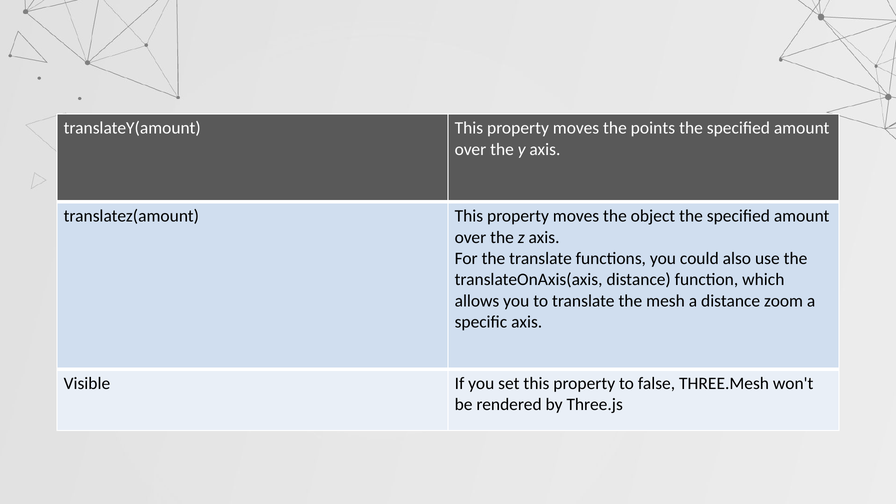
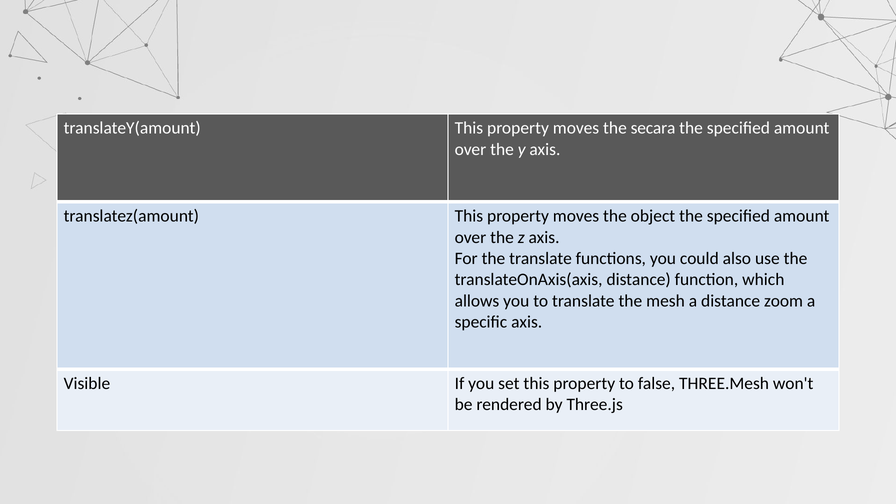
points: points -> secara
